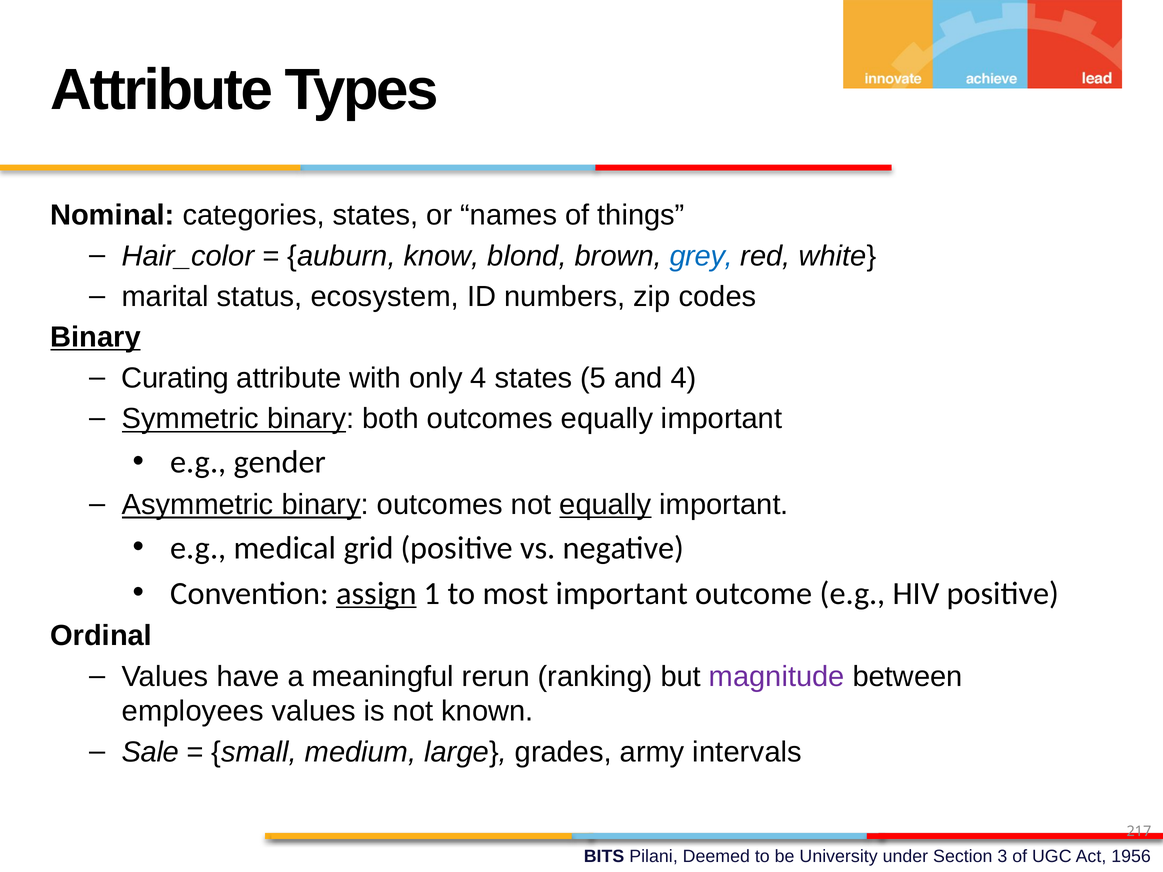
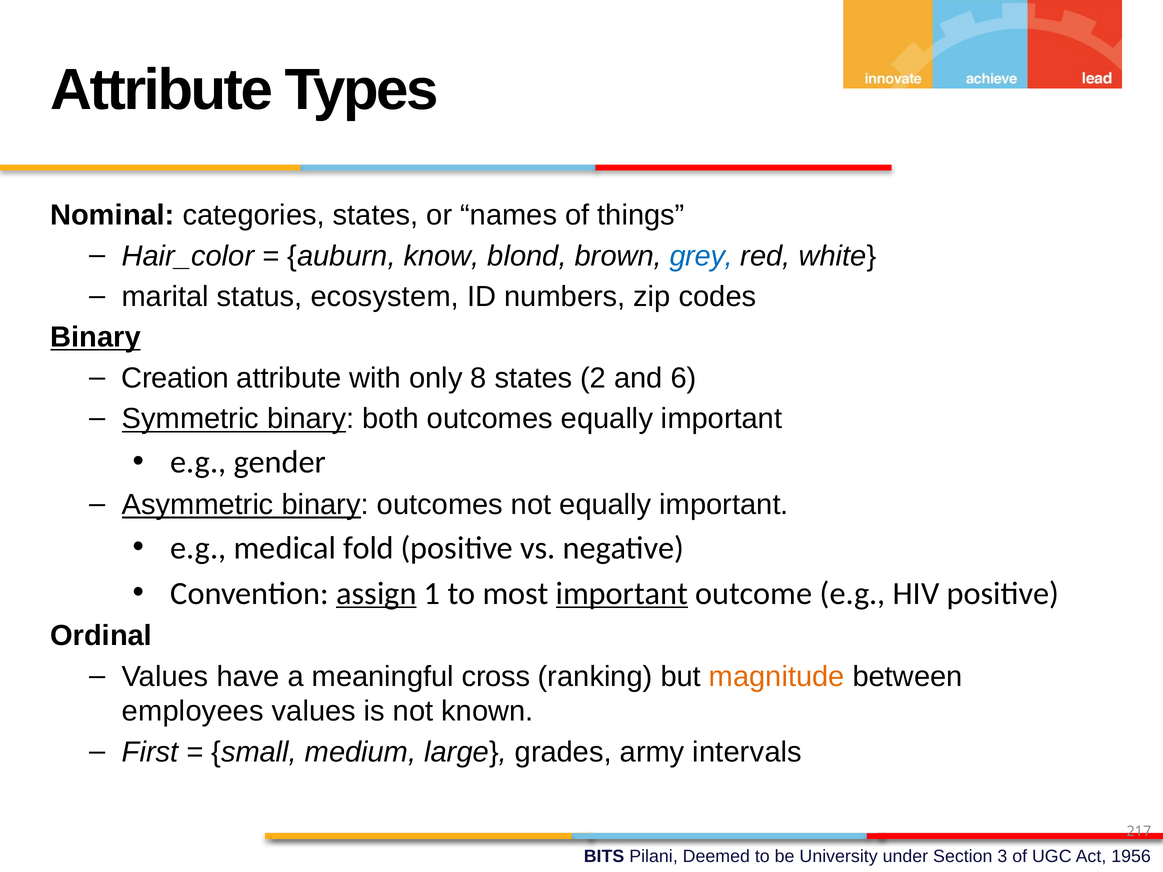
Curating: Curating -> Creation
only 4: 4 -> 8
5: 5 -> 2
and 4: 4 -> 6
equally at (605, 505) underline: present -> none
grid: grid -> fold
important at (622, 594) underline: none -> present
rerun: rerun -> cross
magnitude colour: purple -> orange
Sale: Sale -> First
